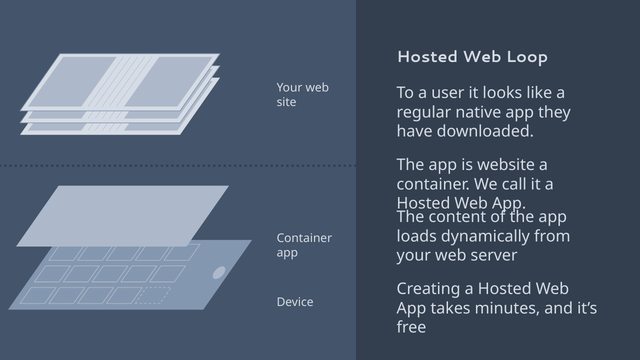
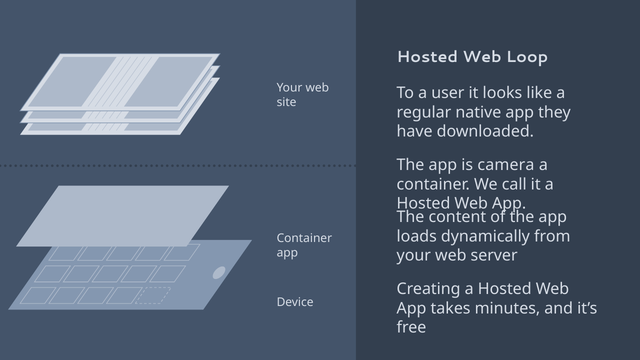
website: website -> camera
